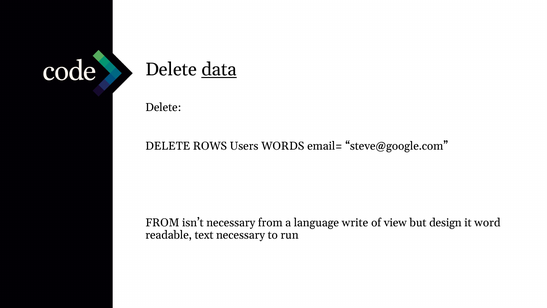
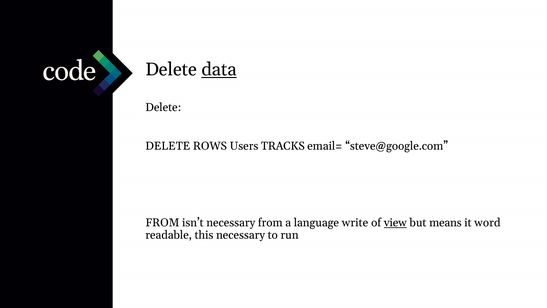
WORDS: WORDS -> TRACKS
view underline: none -> present
design: design -> means
text: text -> this
